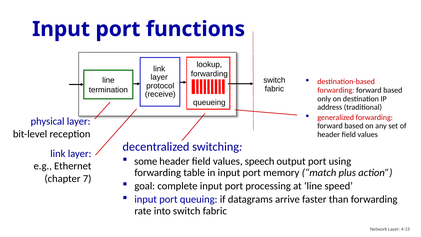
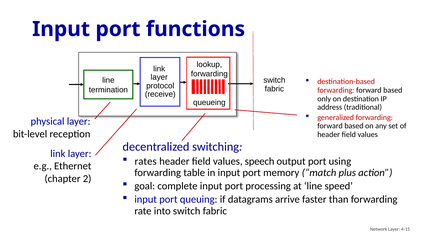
some: some -> rates
7: 7 -> 2
